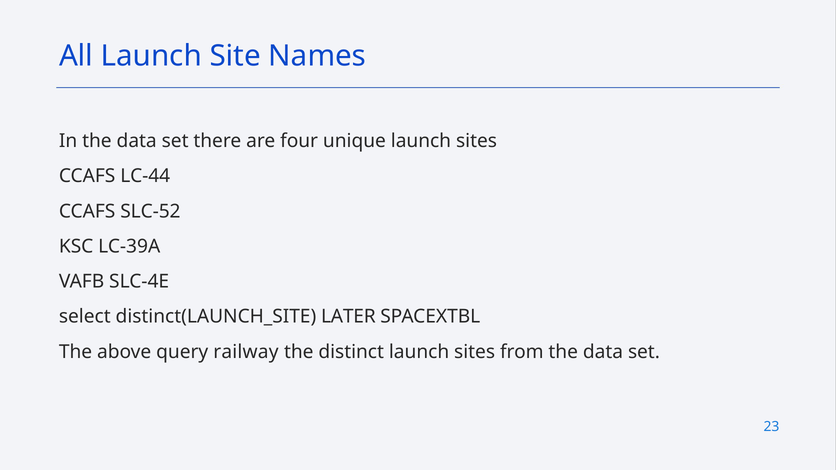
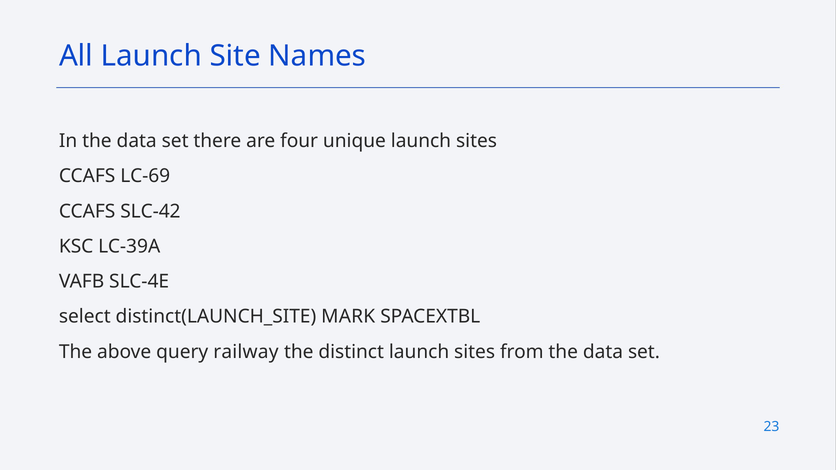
LC-44: LC-44 -> LC-69
SLC-52: SLC-52 -> SLC-42
LATER: LATER -> MARK
